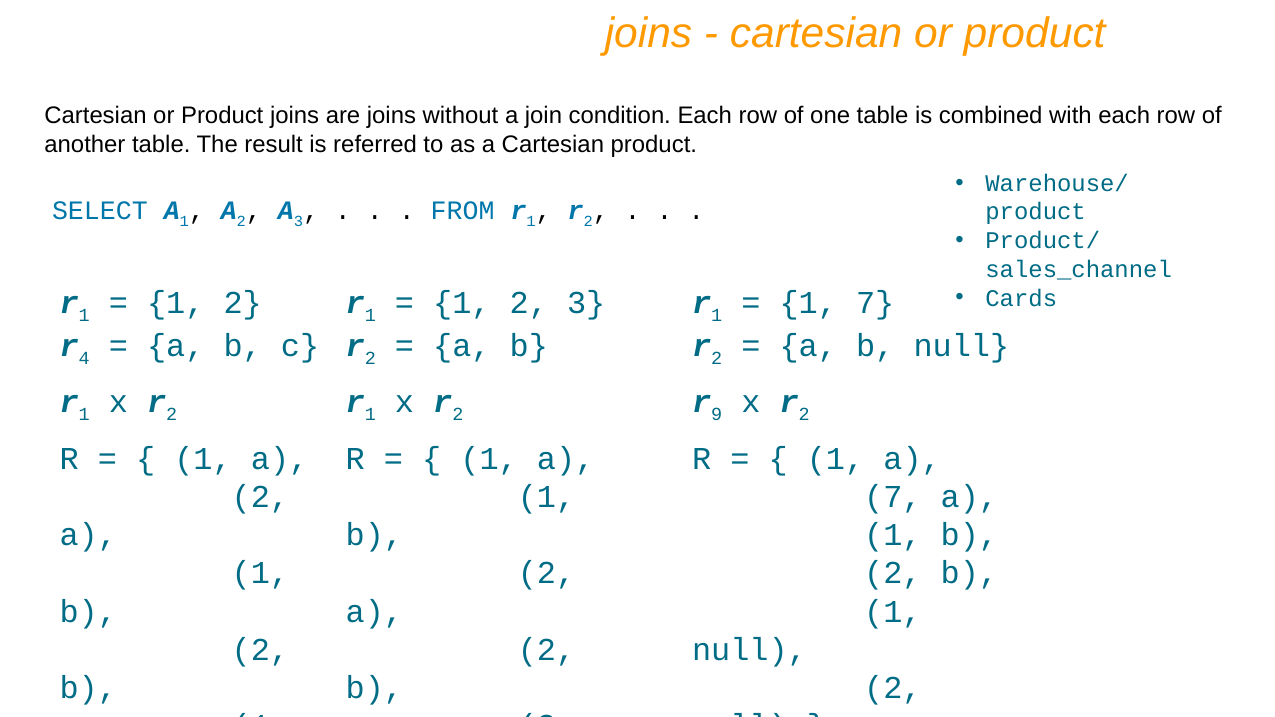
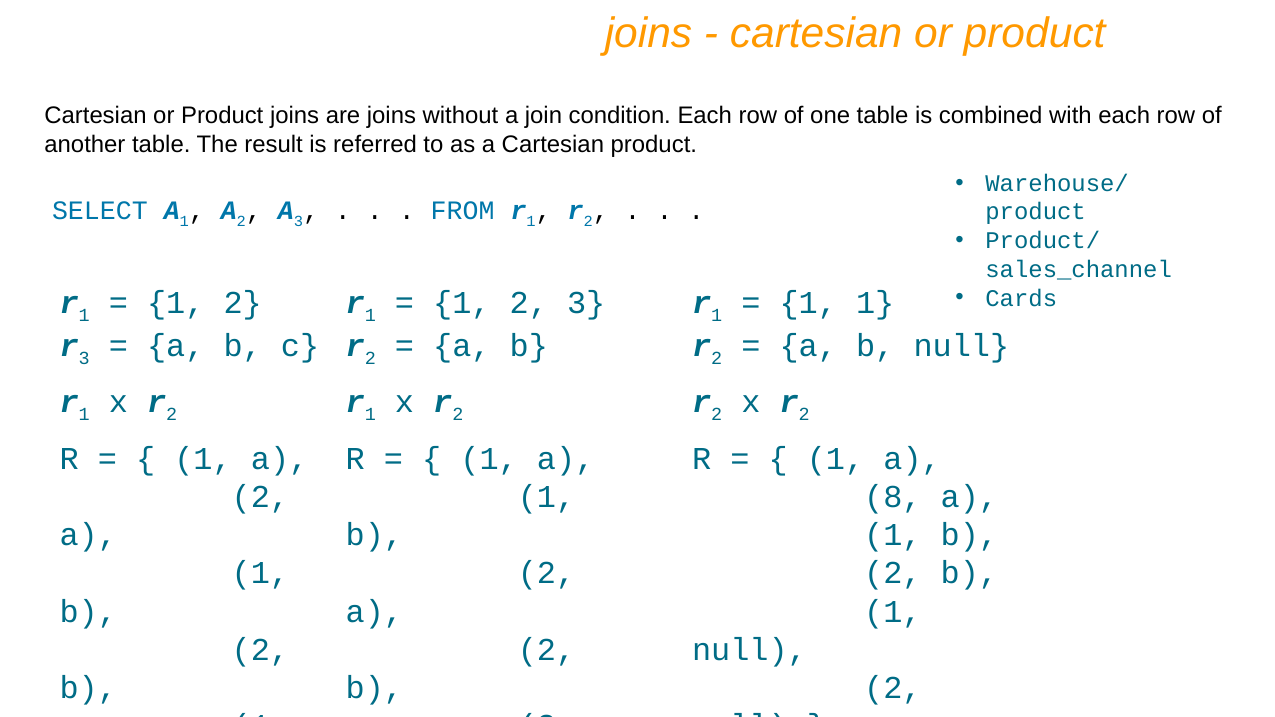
1 7: 7 -> 1
r 4: 4 -> 3
9 at (717, 415): 9 -> 2
7 at (893, 497): 7 -> 8
